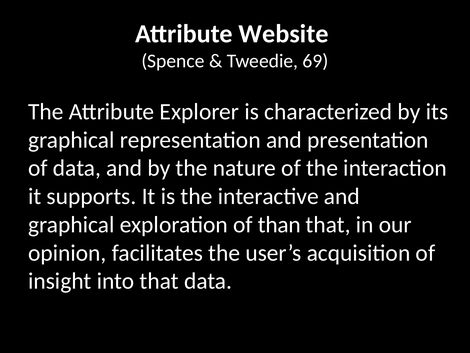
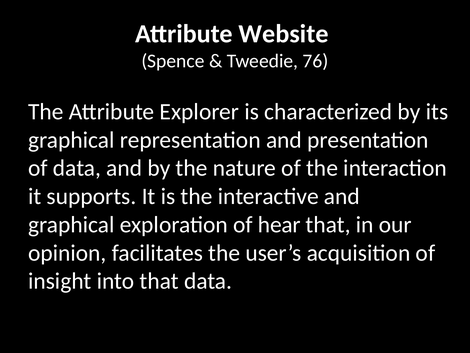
69: 69 -> 76
than: than -> hear
